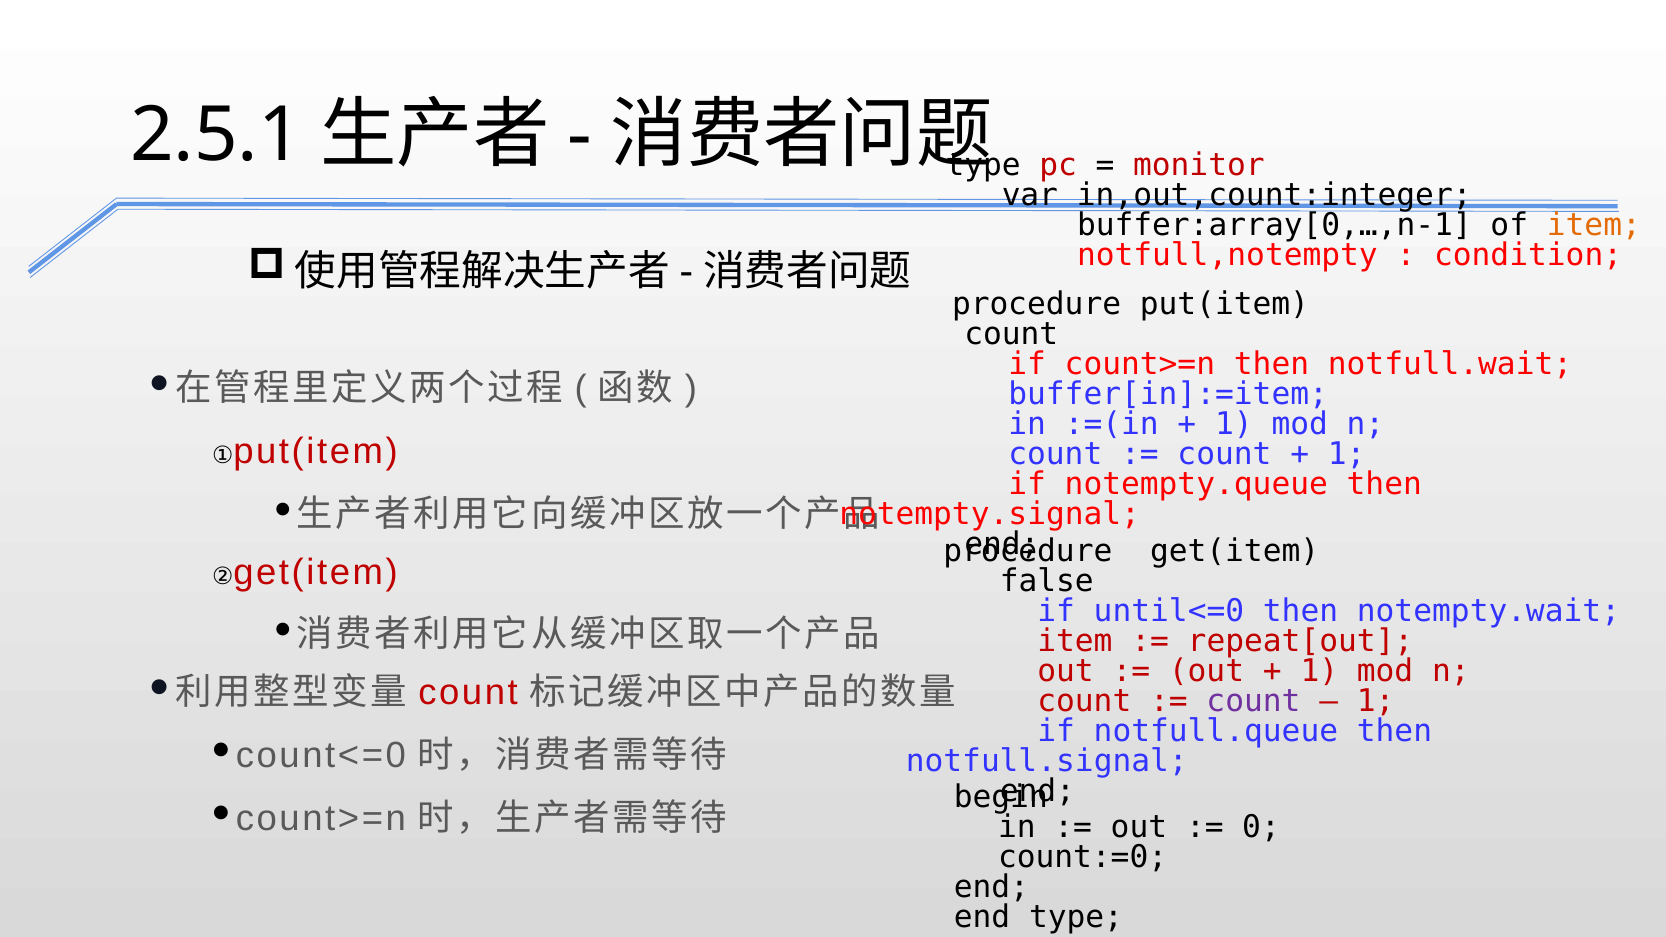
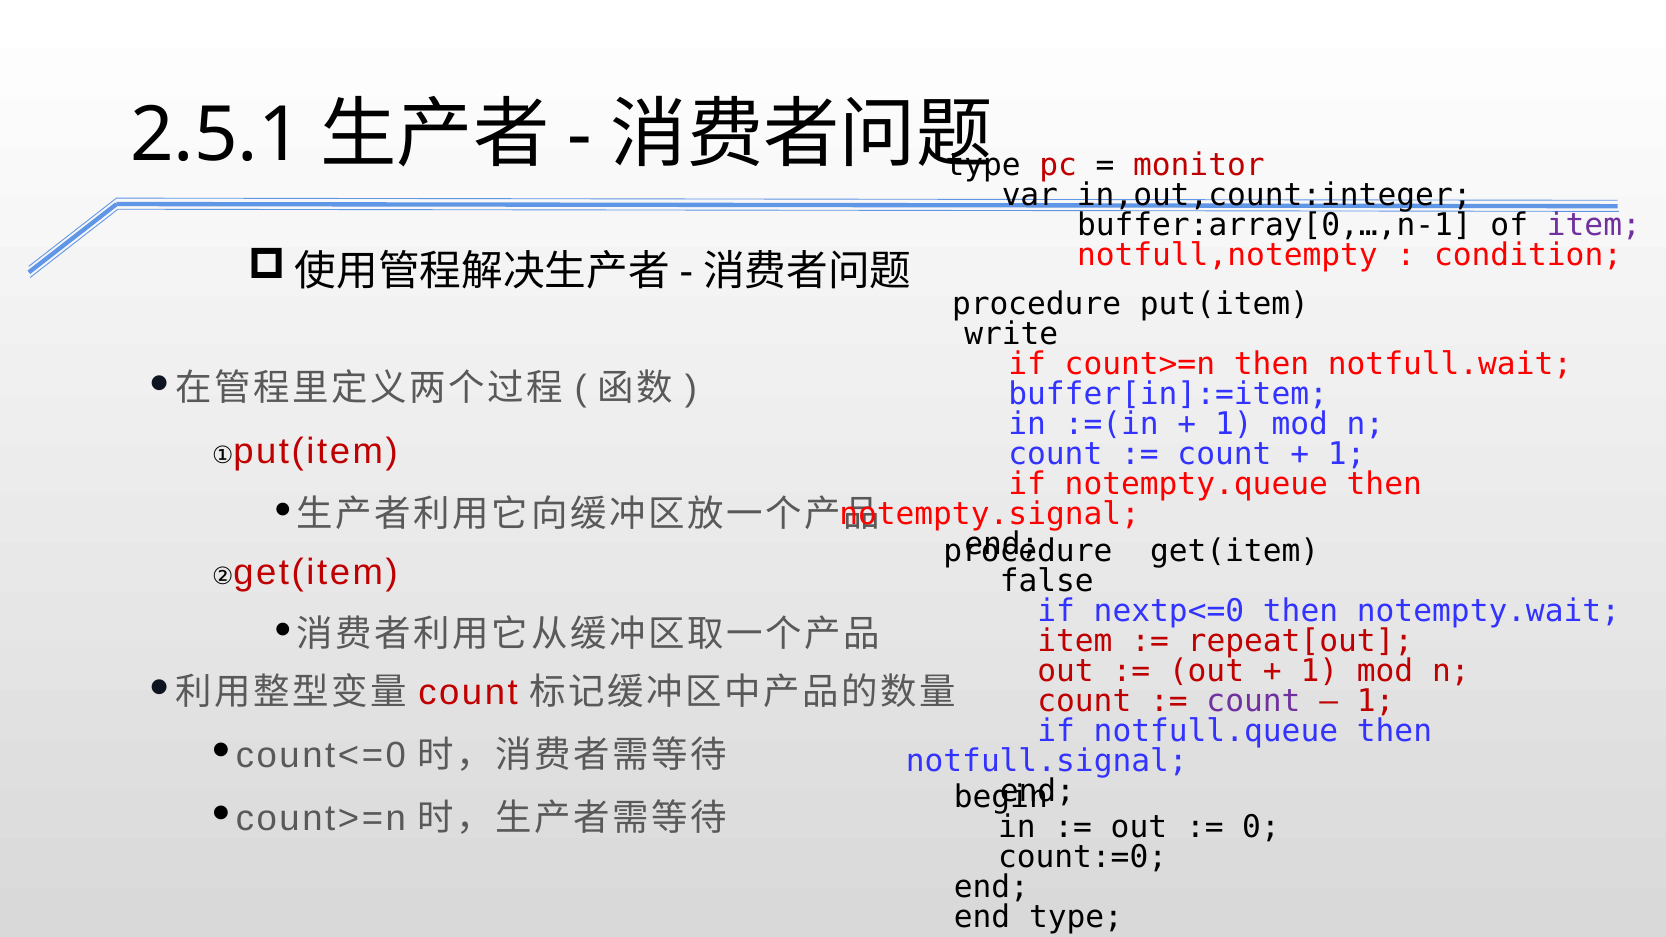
item at (1594, 225) colour: orange -> purple
count at (1011, 334): count -> write
until<=0: until<=0 -> nextp<=0
